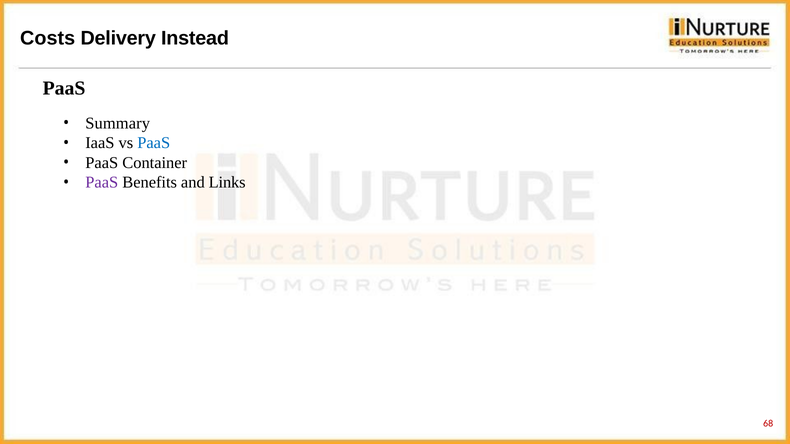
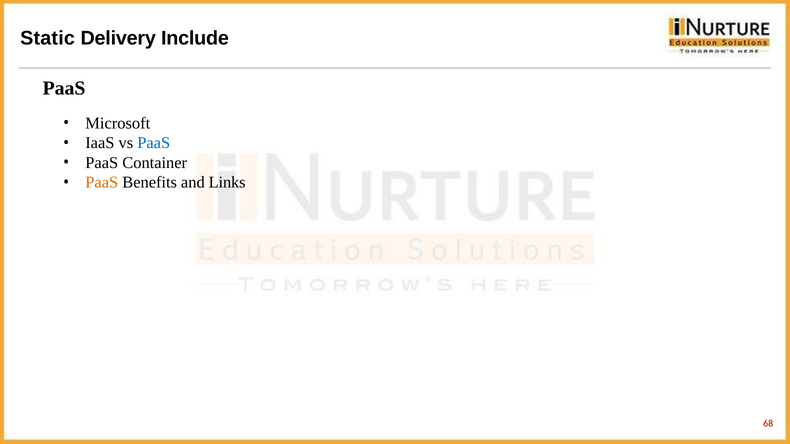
Costs: Costs -> Static
Instead: Instead -> Include
Summary: Summary -> Microsoft
PaaS at (102, 183) colour: purple -> orange
